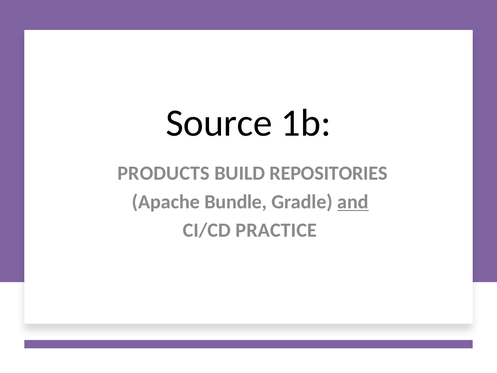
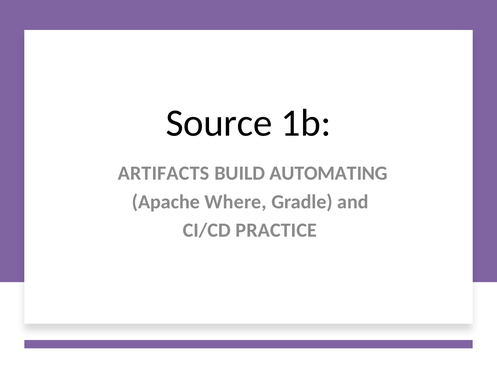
PRODUCTS: PRODUCTS -> ARTIFACTS
REPOSITORIES: REPOSITORIES -> AUTOMATING
Bundle: Bundle -> Where
and underline: present -> none
